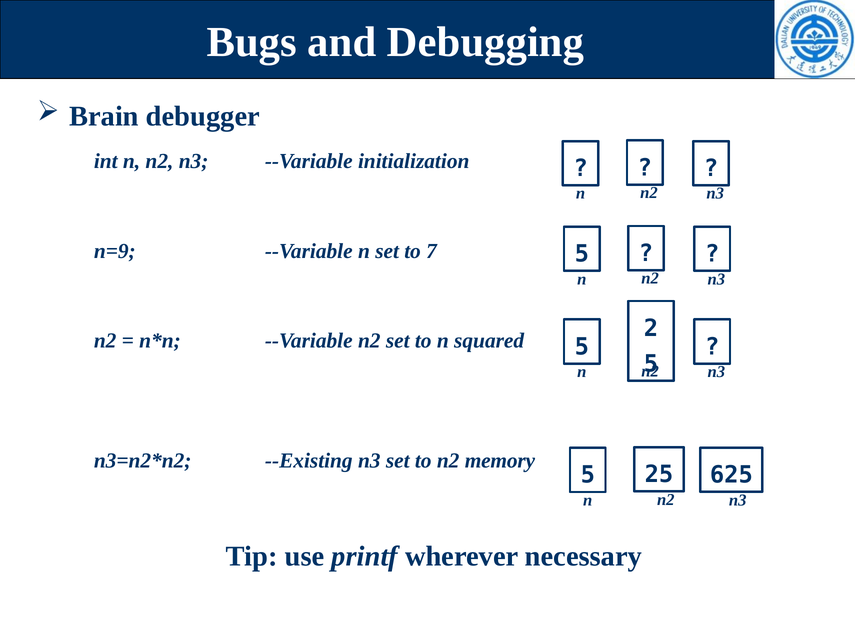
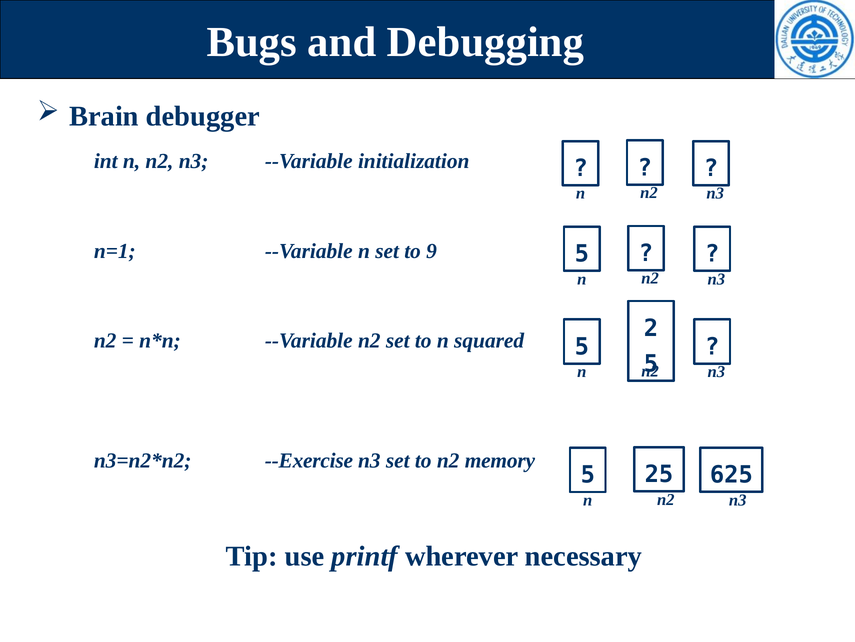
n=9: n=9 -> n=1
7: 7 -> 9
--Existing: --Existing -> --Exercise
